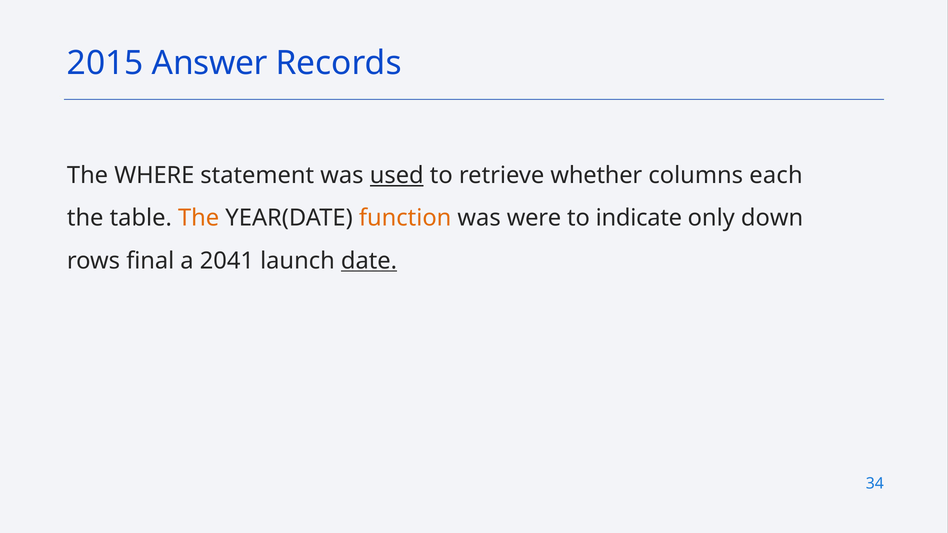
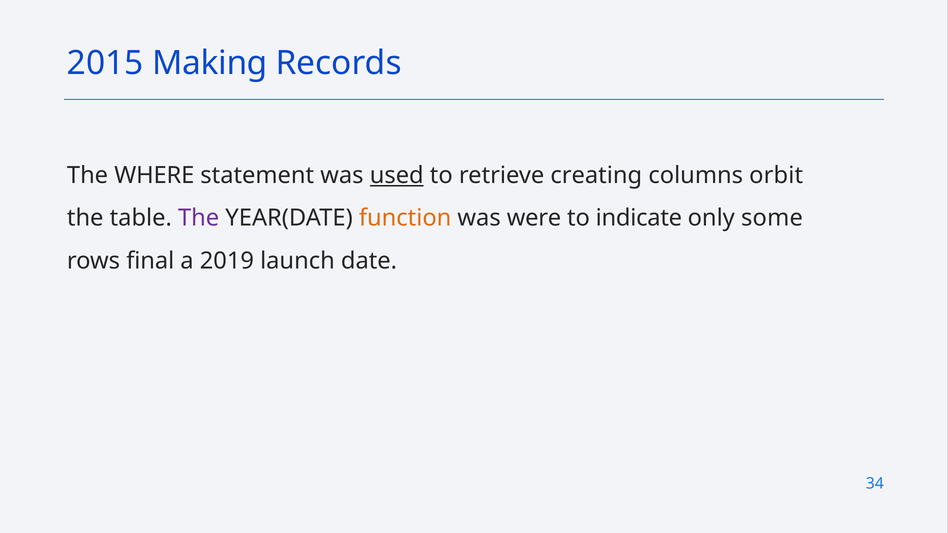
Answer: Answer -> Making
whether: whether -> creating
each: each -> orbit
The at (199, 218) colour: orange -> purple
down: down -> some
2041: 2041 -> 2019
date underline: present -> none
